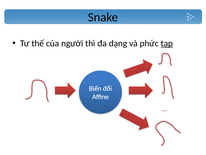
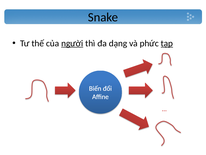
người underline: none -> present
